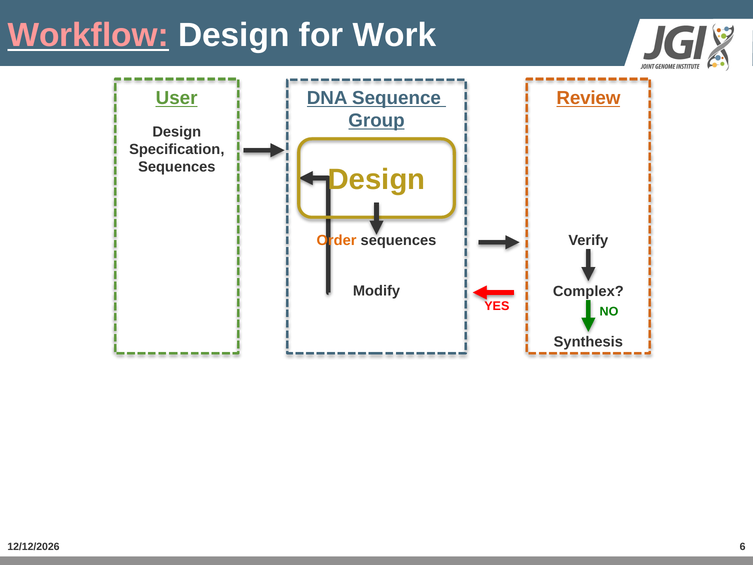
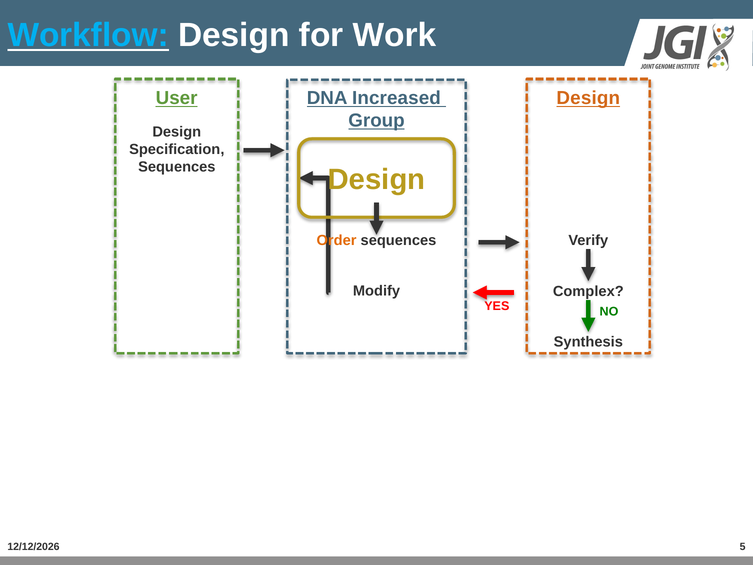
Workflow colour: pink -> light blue
Sequence: Sequence -> Increased
Review at (588, 98): Review -> Design
6: 6 -> 5
